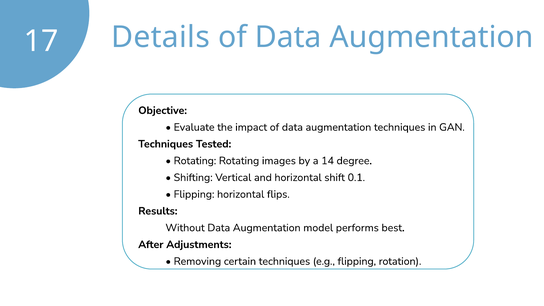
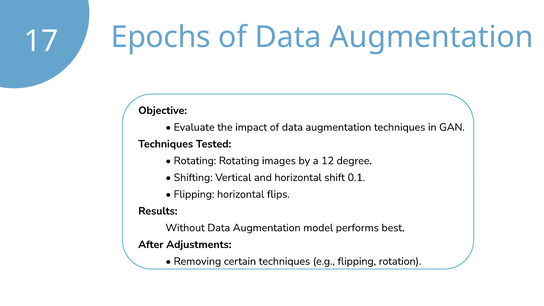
Details: Details -> Epochs
14: 14 -> 12
